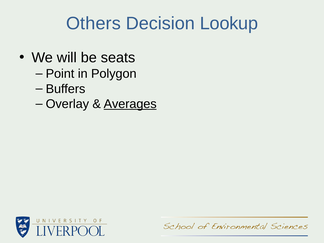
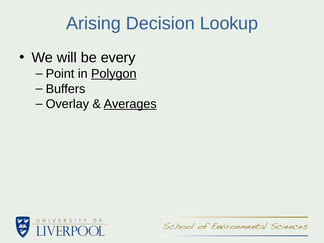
Others: Others -> Arising
seats: seats -> every
Polygon underline: none -> present
